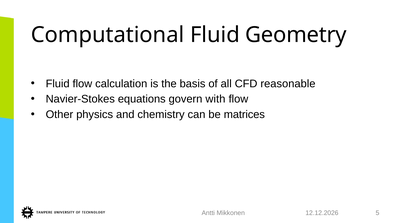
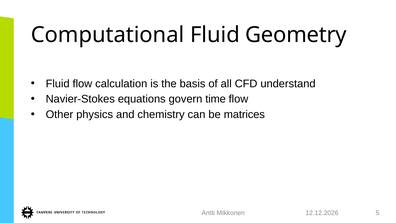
reasonable: reasonable -> understand
with: with -> time
